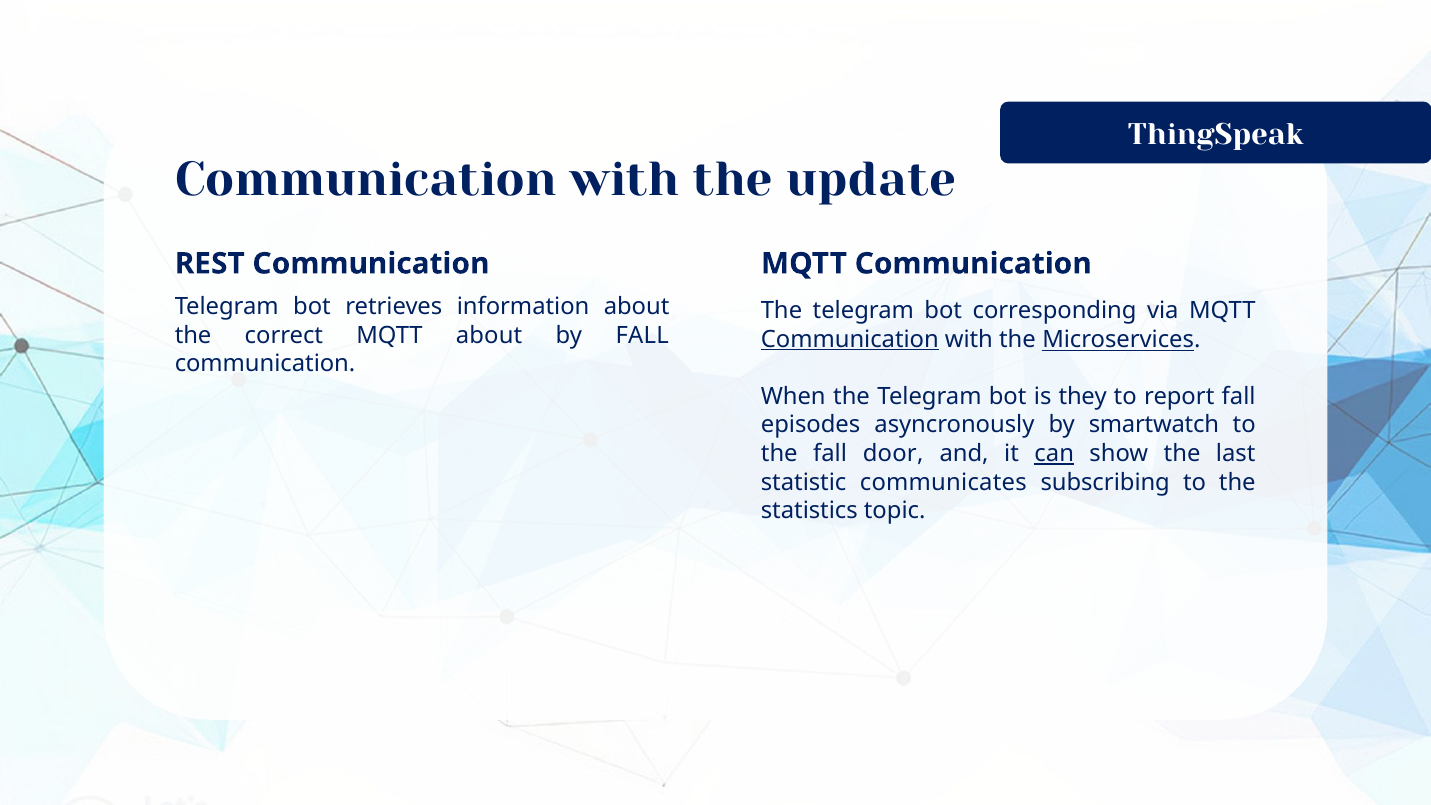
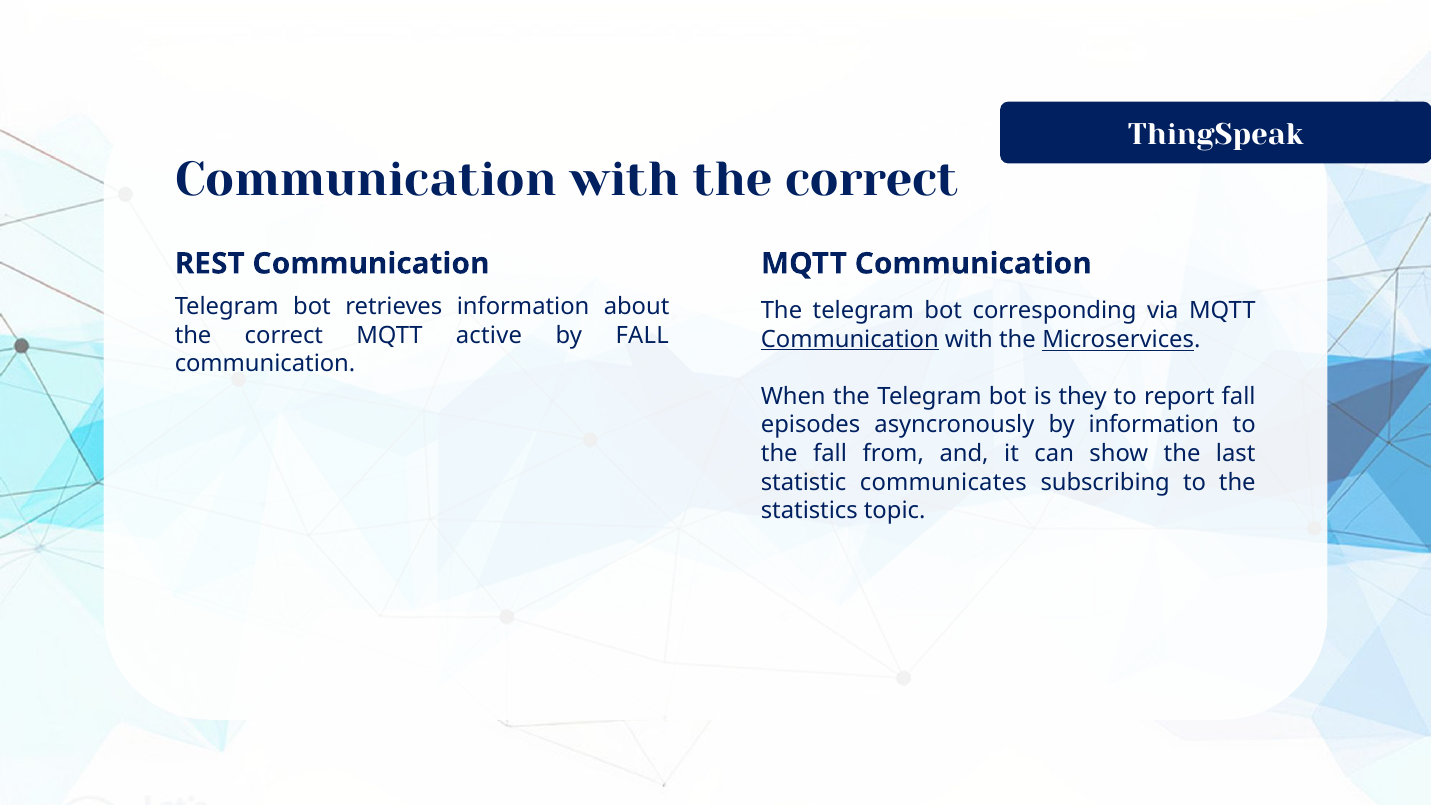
with the update: update -> correct
MQTT about: about -> active
by smartwatch: smartwatch -> information
door: door -> from
can underline: present -> none
